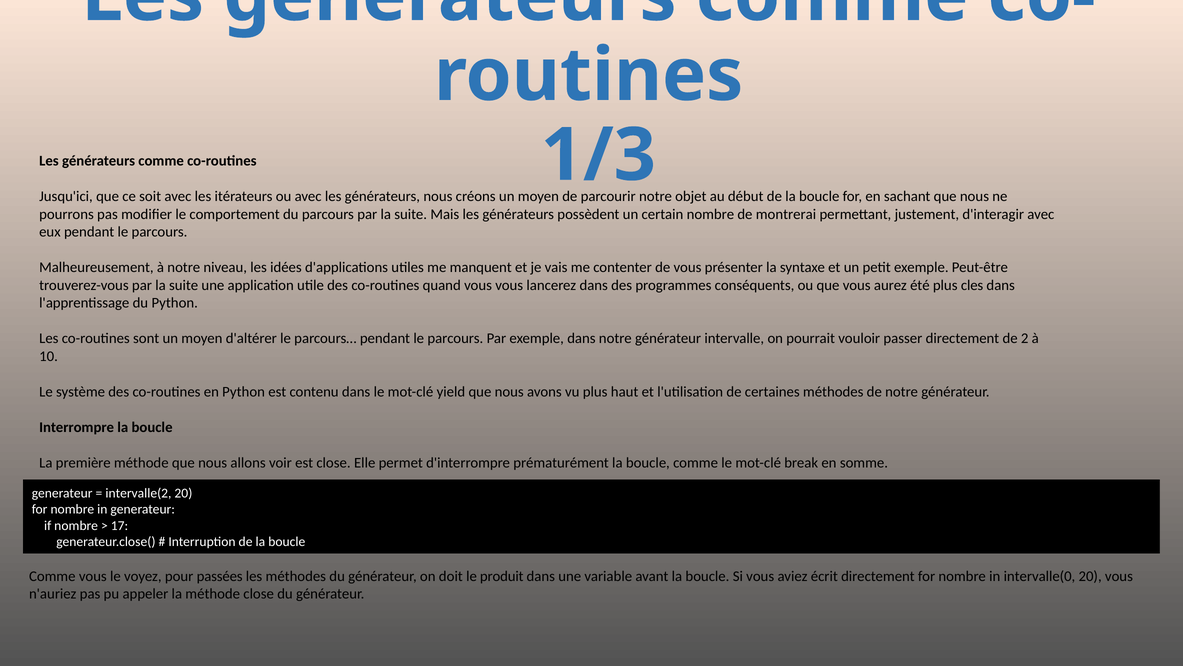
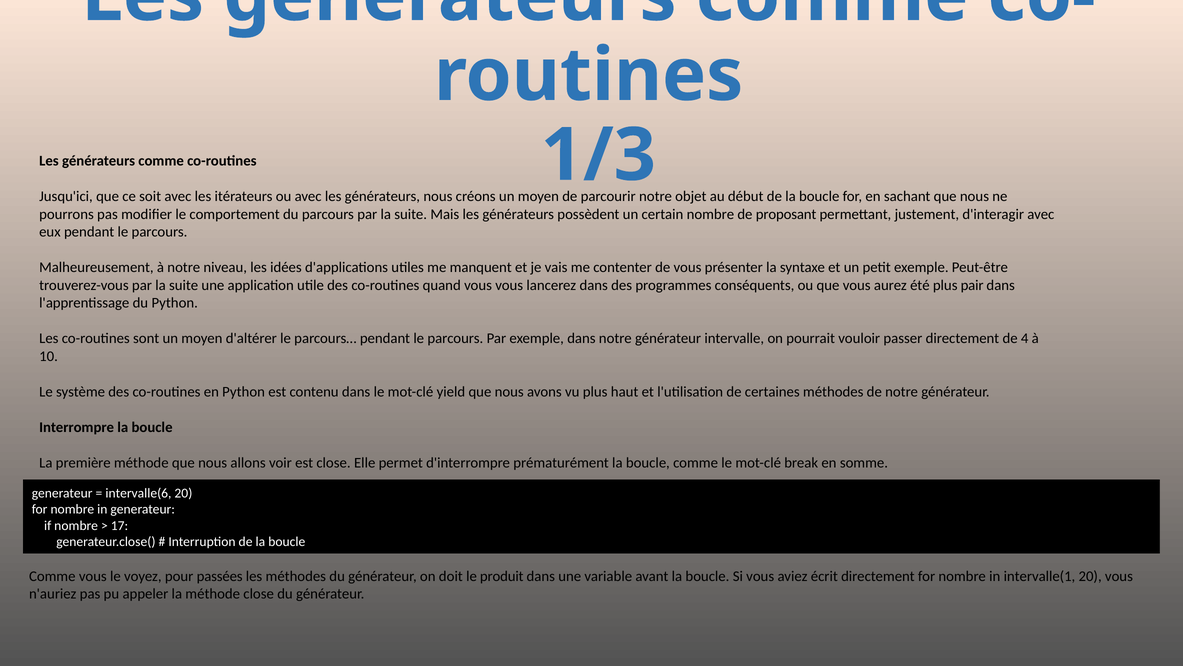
montrerai: montrerai -> proposant
cles: cles -> pair
2: 2 -> 4
intervalle(2: intervalle(2 -> intervalle(6
intervalle(0: intervalle(0 -> intervalle(1
